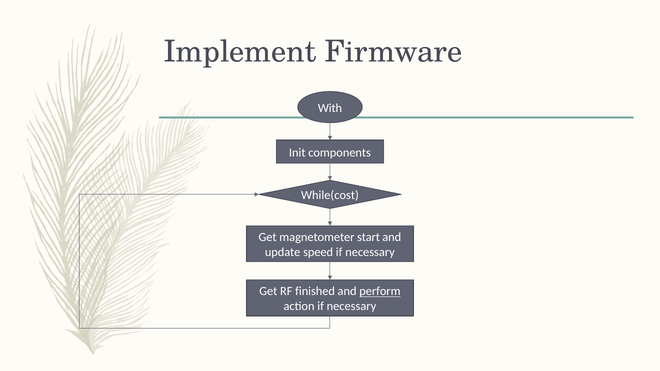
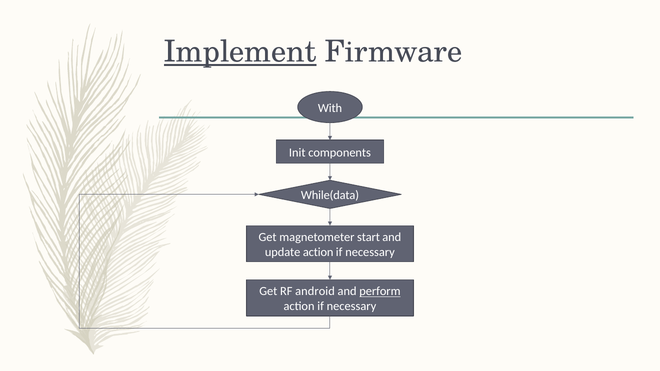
Implement underline: none -> present
While(cost: While(cost -> While(data
update speed: speed -> action
finished: finished -> android
